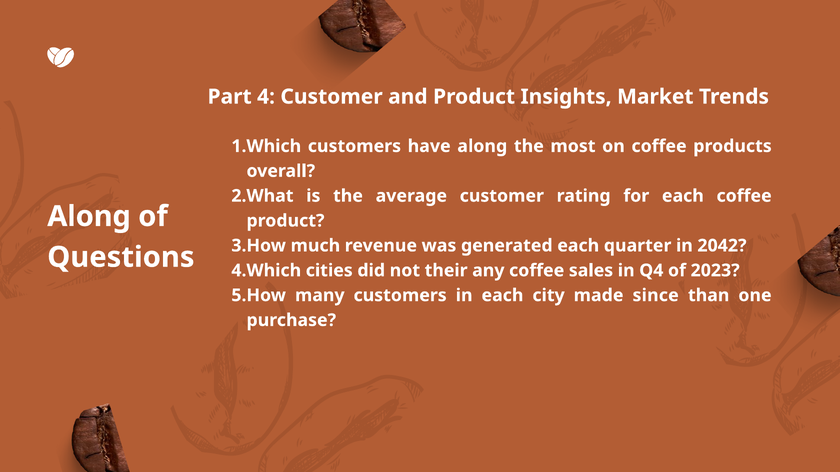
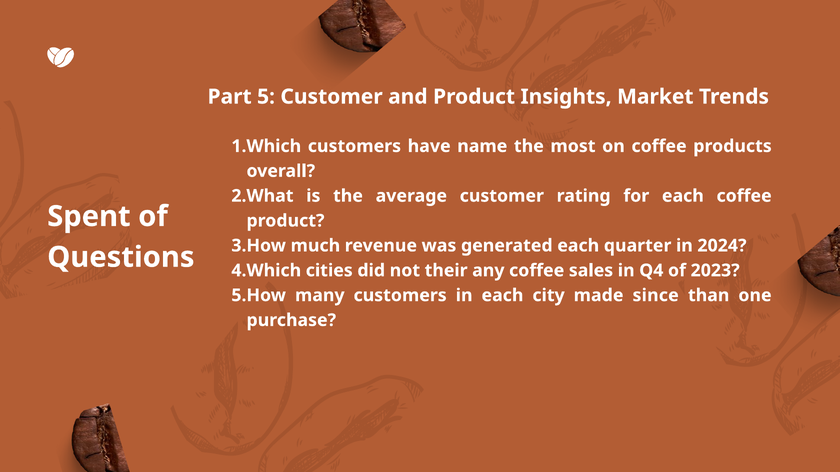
4: 4 -> 5
have along: along -> name
Along at (89, 217): Along -> Spent
2042: 2042 -> 2024
